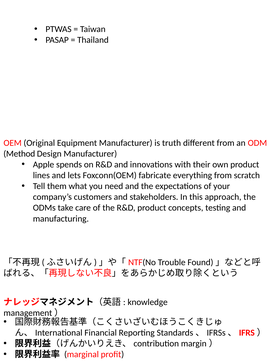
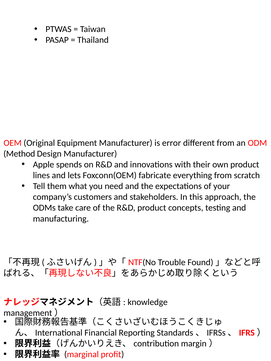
truth: truth -> error
